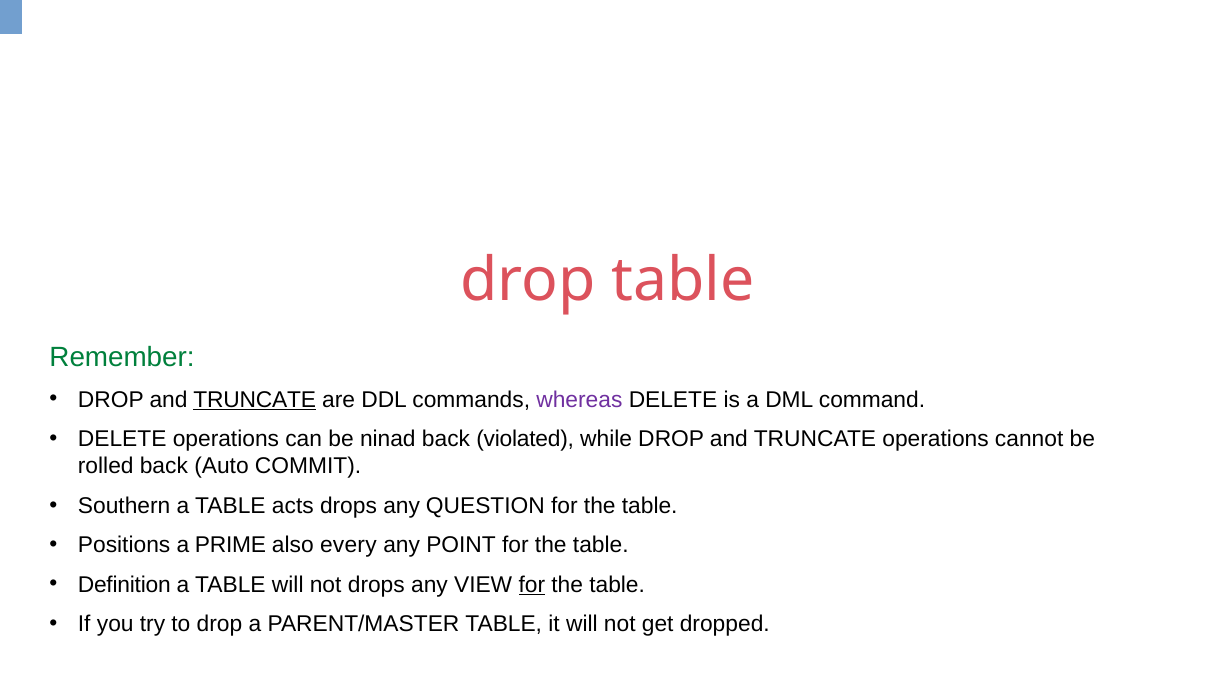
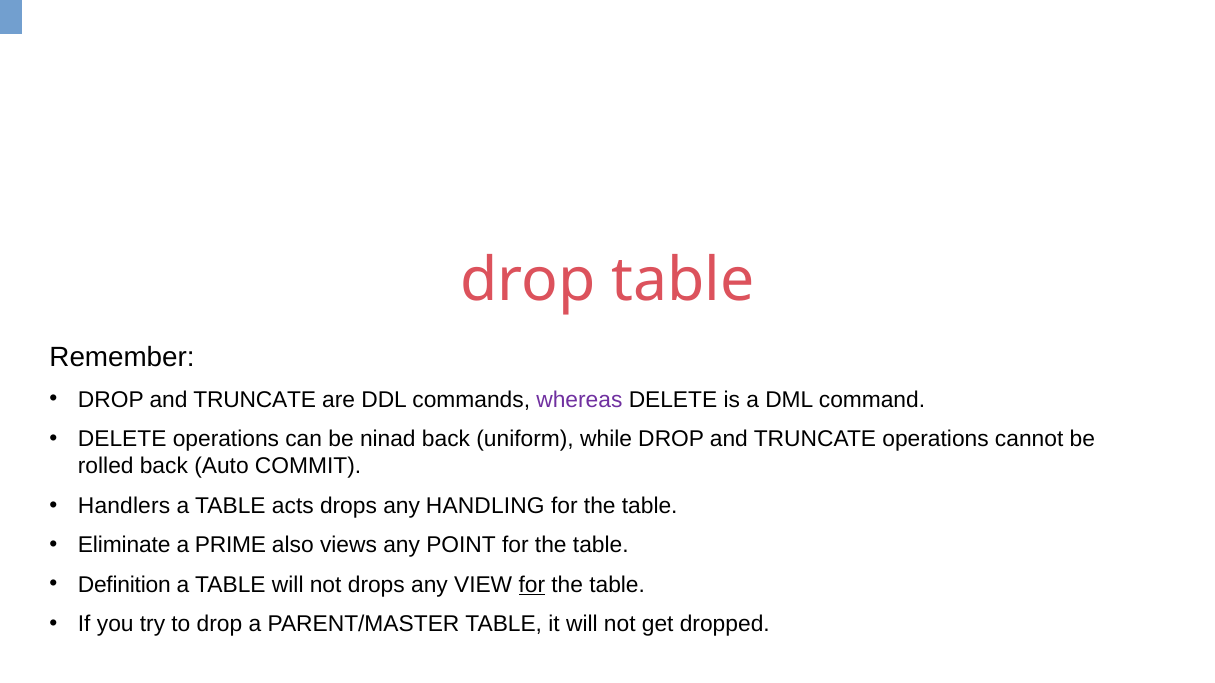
Remember colour: green -> black
TRUNCATE at (255, 400) underline: present -> none
violated: violated -> uniform
Southern: Southern -> Handlers
QUESTION: QUESTION -> HANDLING
Positions: Positions -> Eliminate
every: every -> views
